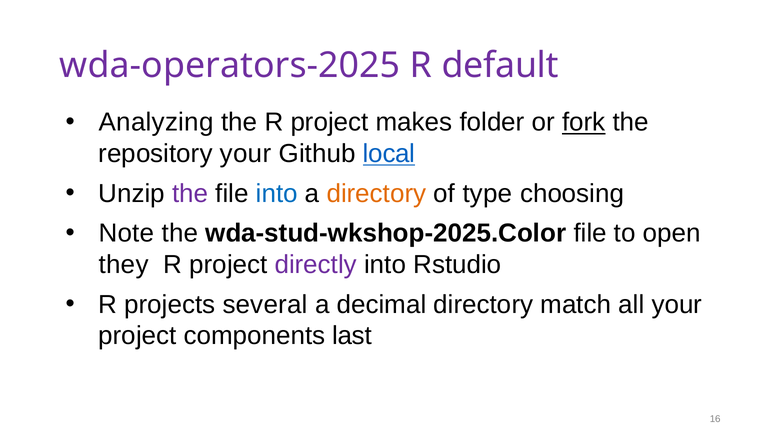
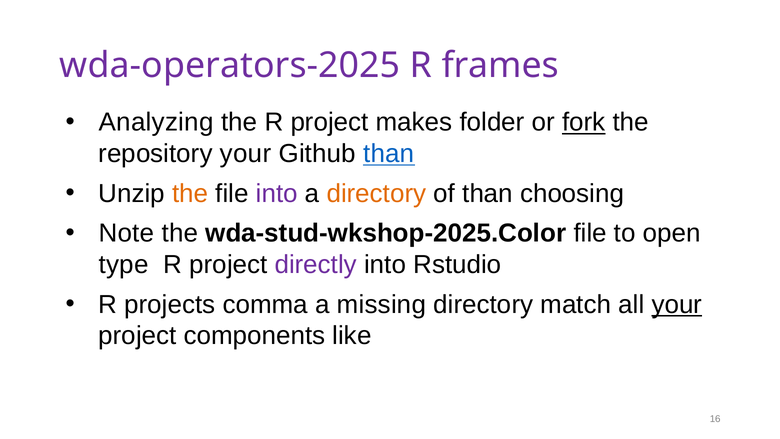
default: default -> frames
Github local: local -> than
the at (190, 193) colour: purple -> orange
into at (277, 193) colour: blue -> purple
of type: type -> than
they: they -> type
several: several -> comma
decimal: decimal -> missing
your at (677, 304) underline: none -> present
last: last -> like
